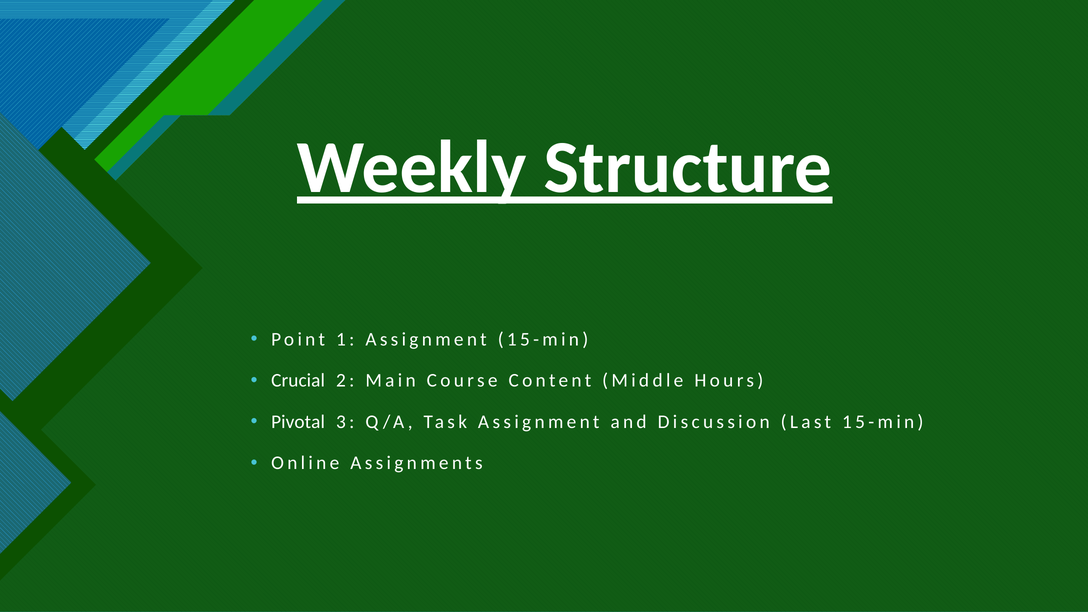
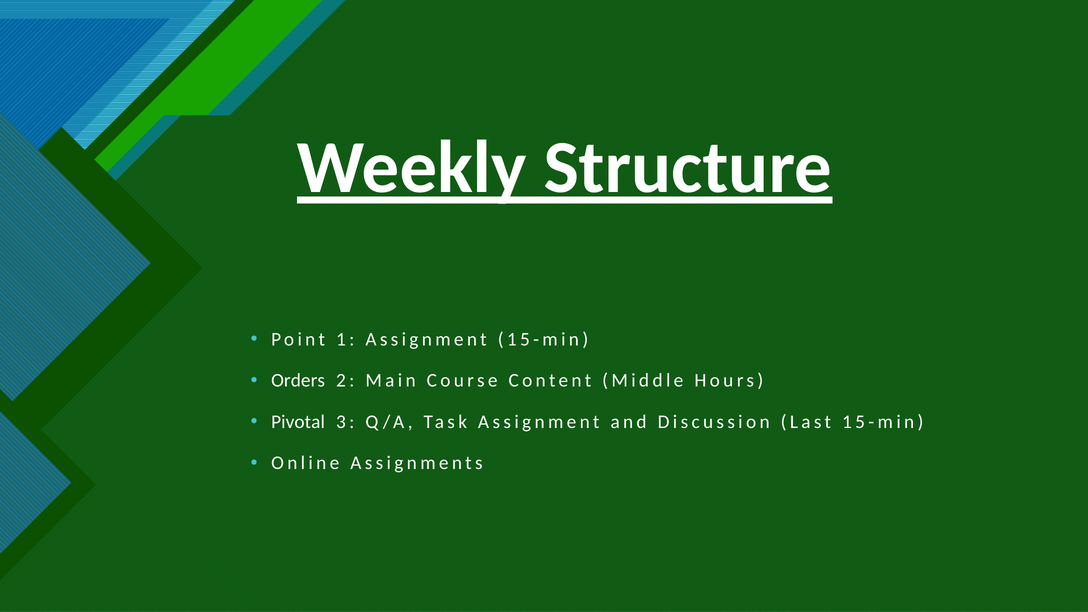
Crucial: Crucial -> Orders
